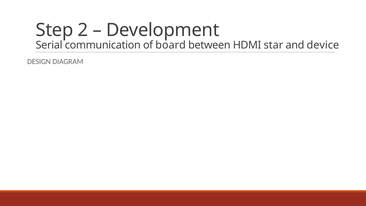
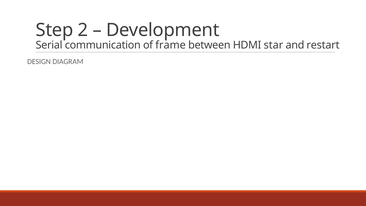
board: board -> frame
device: device -> restart
